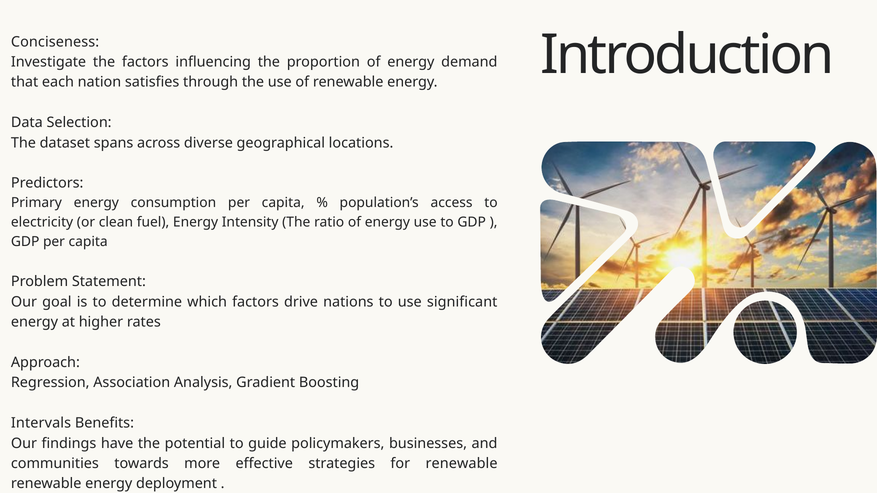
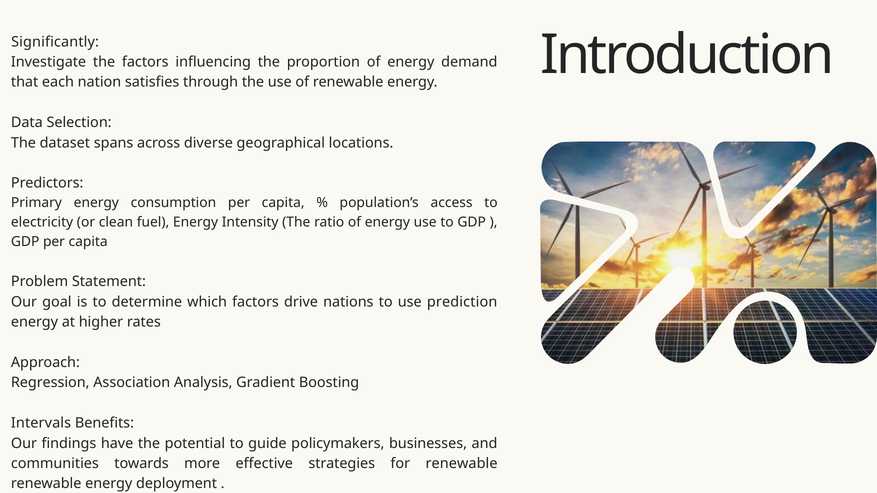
Conciseness: Conciseness -> Significantly
significant: significant -> prediction
